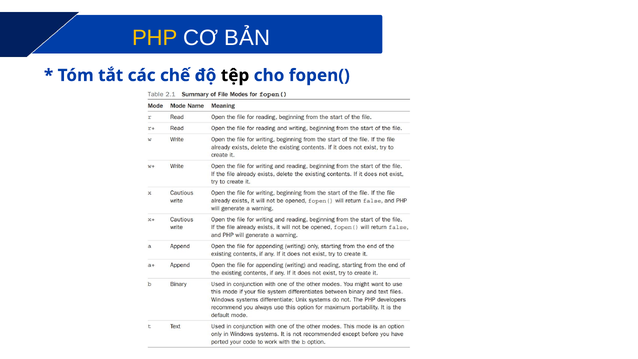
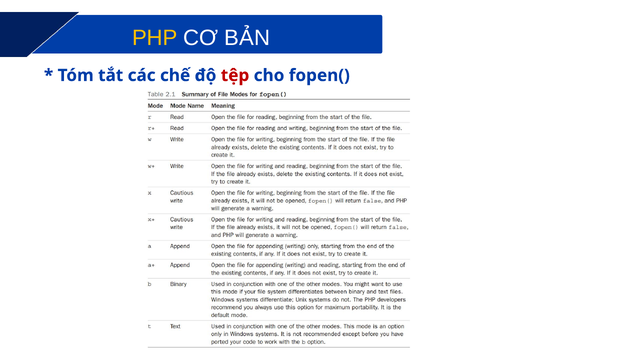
tệp colour: black -> red
